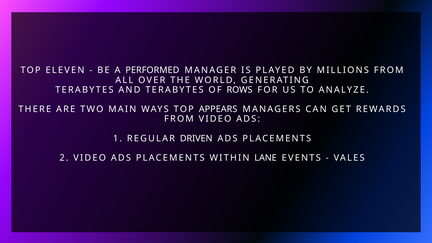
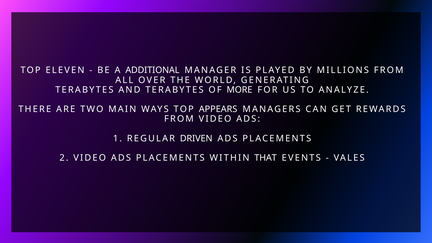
PERFORMED: PERFORMED -> ADDITIONAL
ROWS: ROWS -> MORE
LANE: LANE -> THAT
